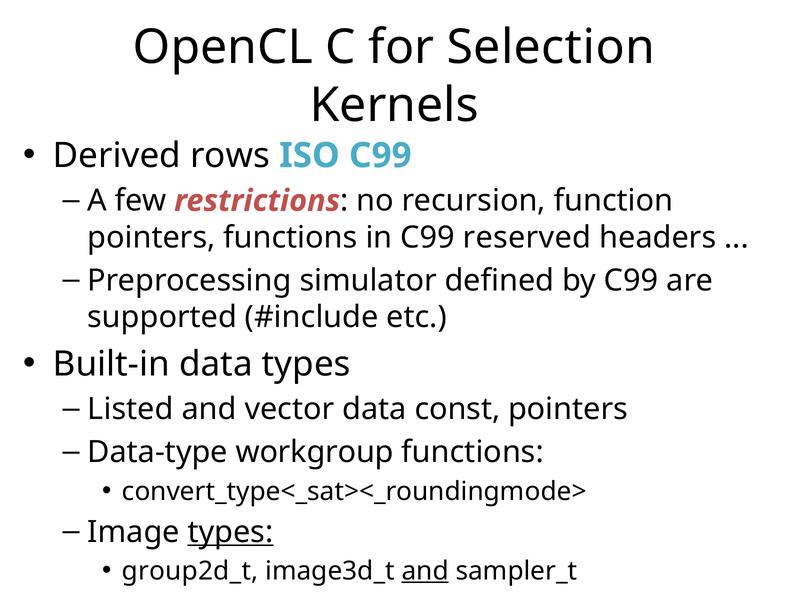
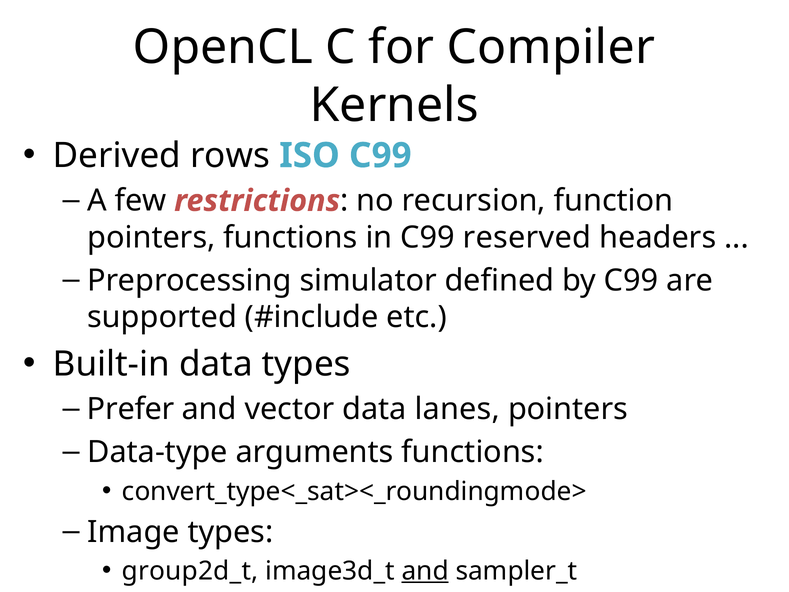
Selection: Selection -> Compiler
Listed: Listed -> Prefer
const: const -> lanes
workgroup: workgroup -> arguments
types at (230, 532) underline: present -> none
